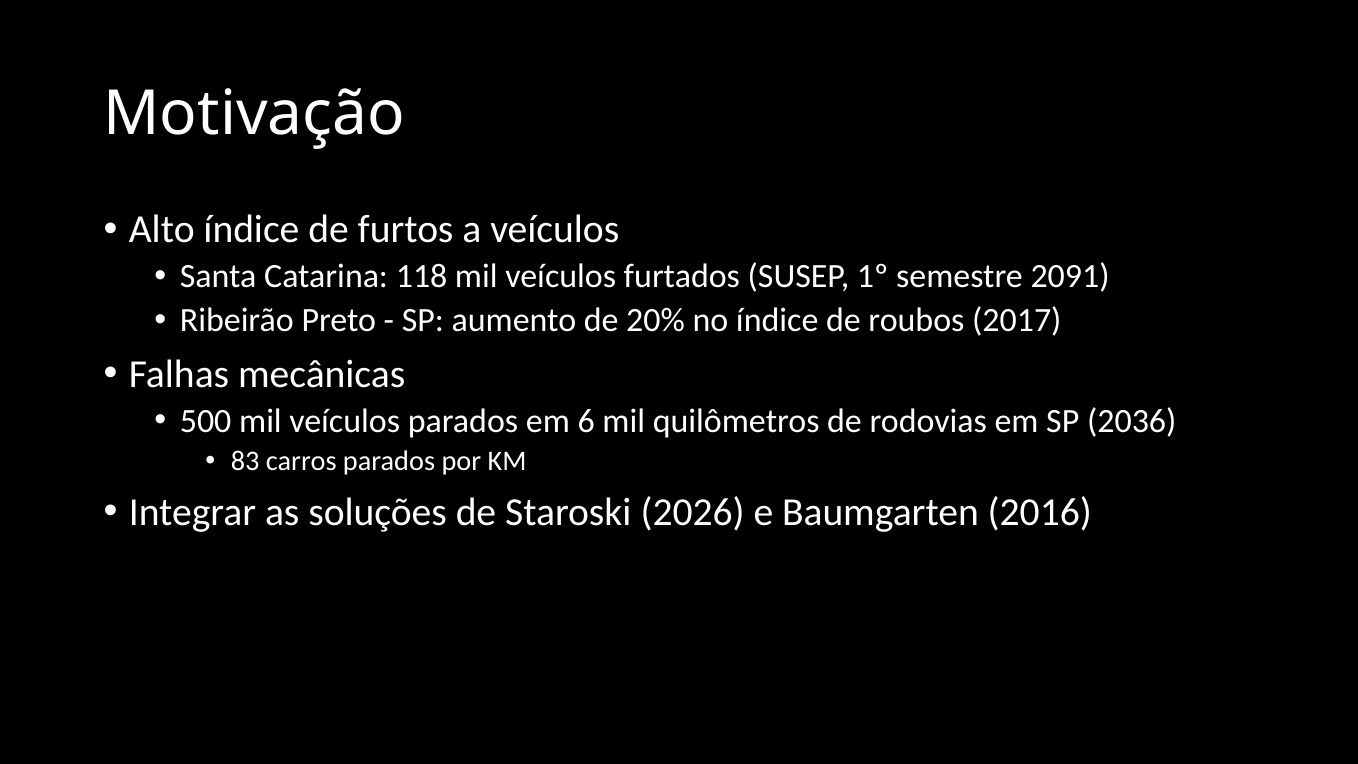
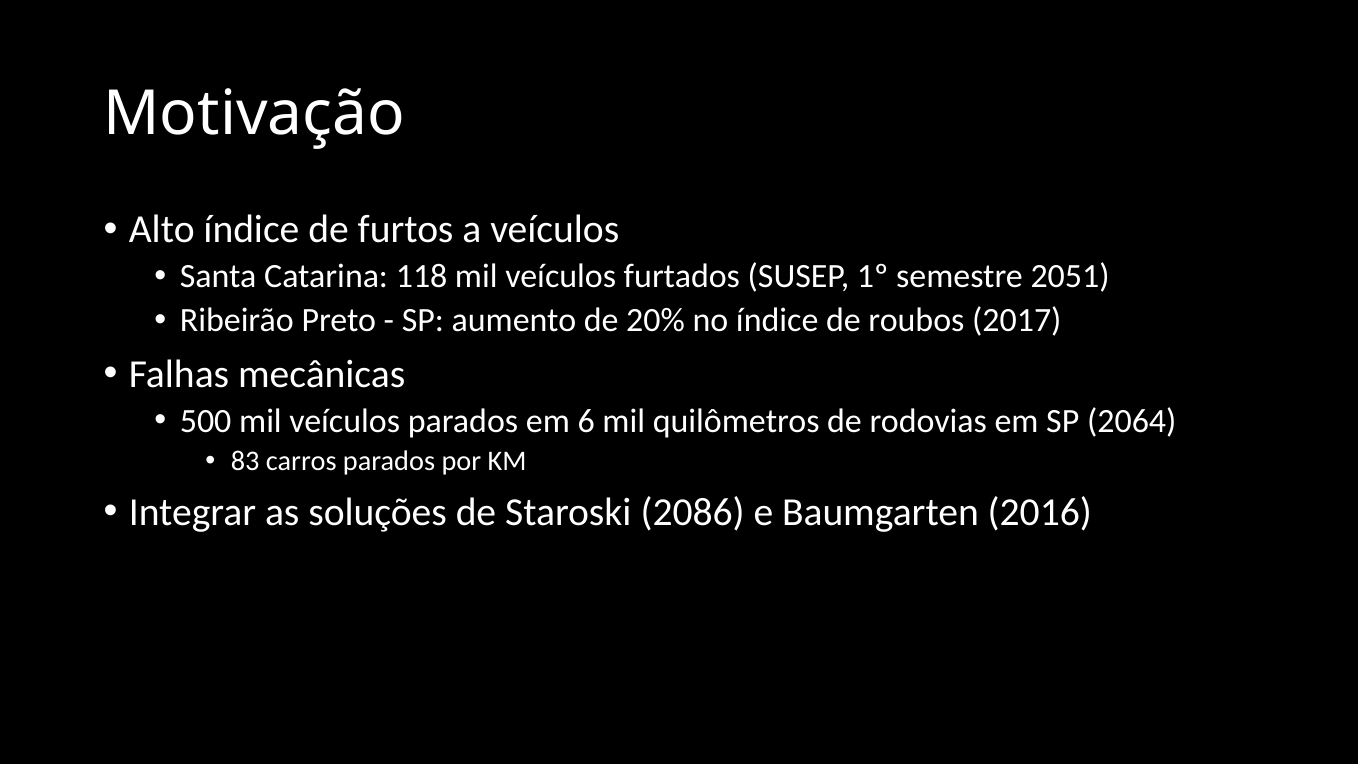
2091: 2091 -> 2051
2036: 2036 -> 2064
2026: 2026 -> 2086
